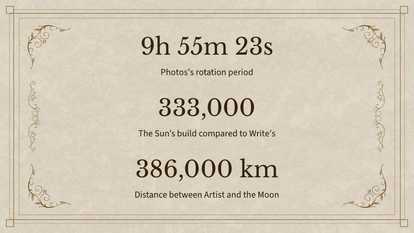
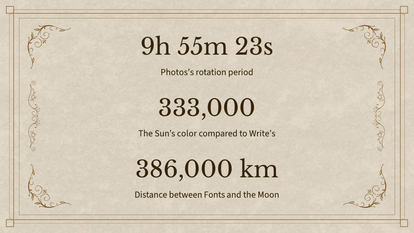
build: build -> color
Artist: Artist -> Fonts
